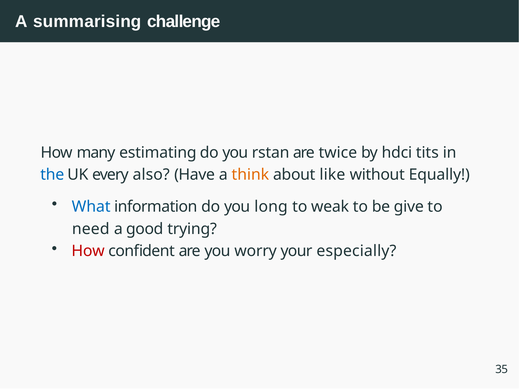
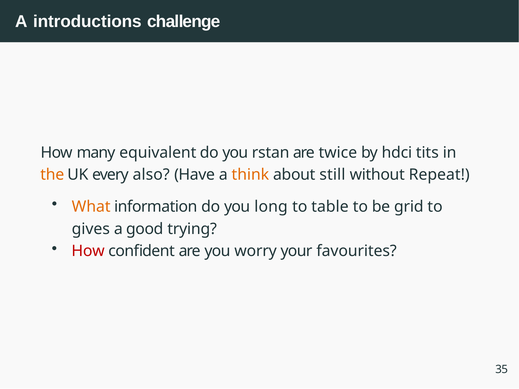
summarising: summarising -> introductions
estimating: estimating -> equivalent
the colour: blue -> orange
like: like -> still
Equally: Equally -> Repeat
What colour: blue -> orange
weak: weak -> table
give: give -> grid
need: need -> gives
especially: especially -> favourites
